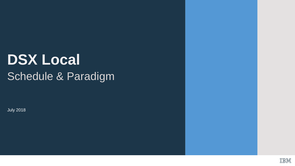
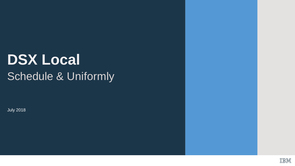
Paradigm: Paradigm -> Uniformly
